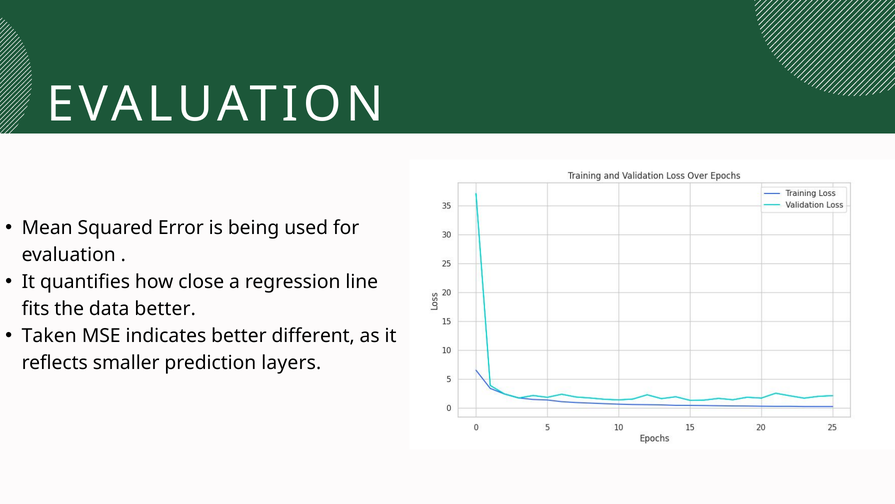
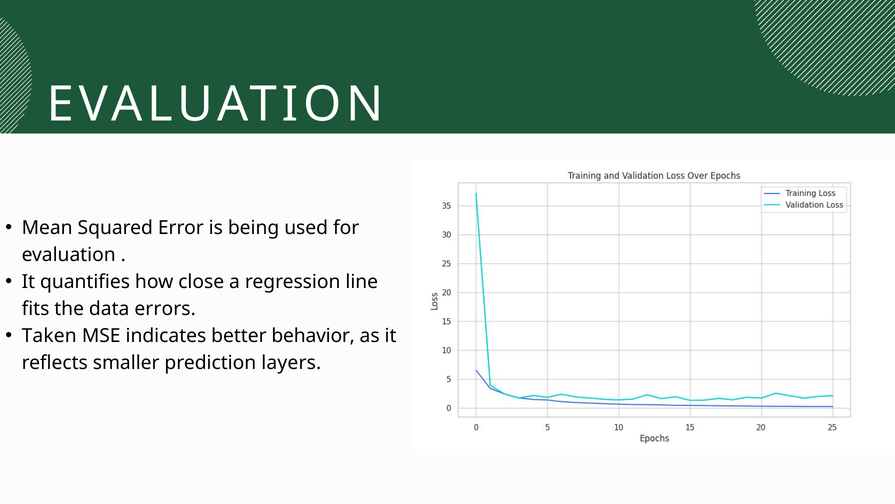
data better: better -> errors
different: different -> behavior
